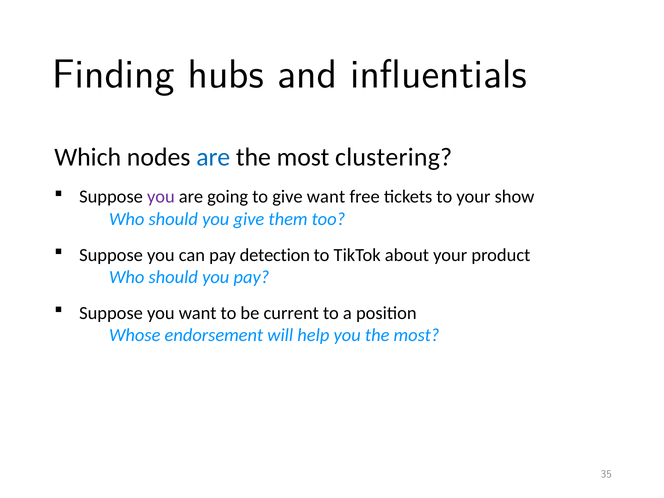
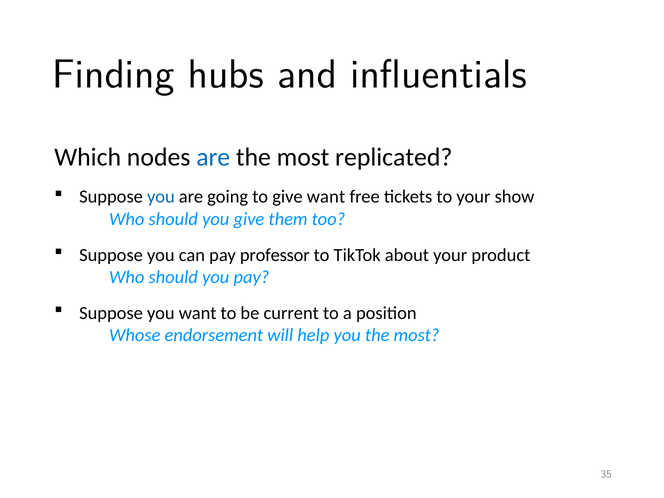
clustering: clustering -> replicated
you at (161, 197) colour: purple -> blue
detection: detection -> professor
